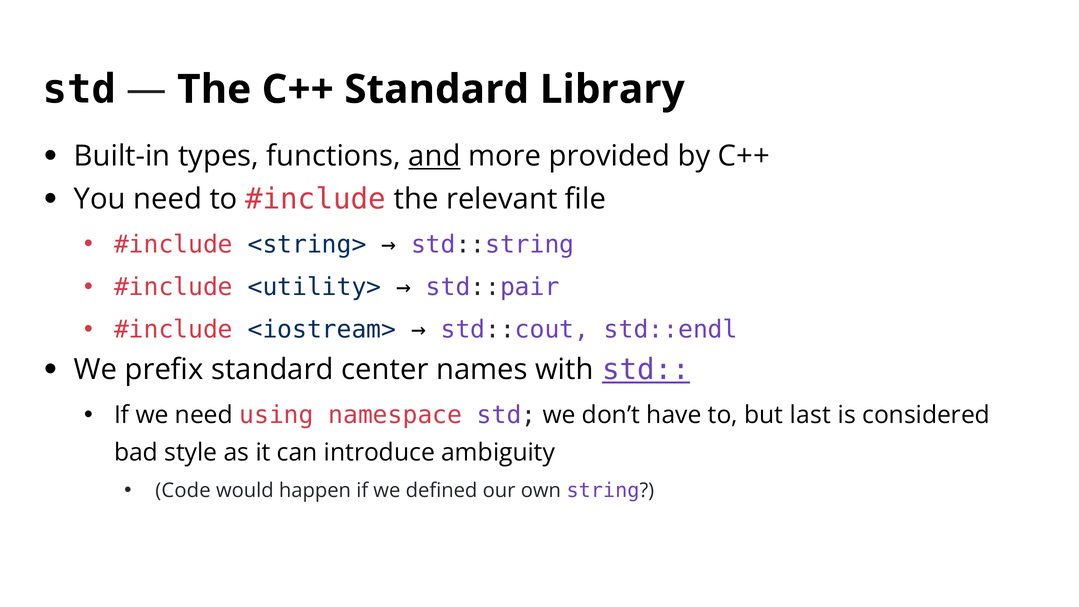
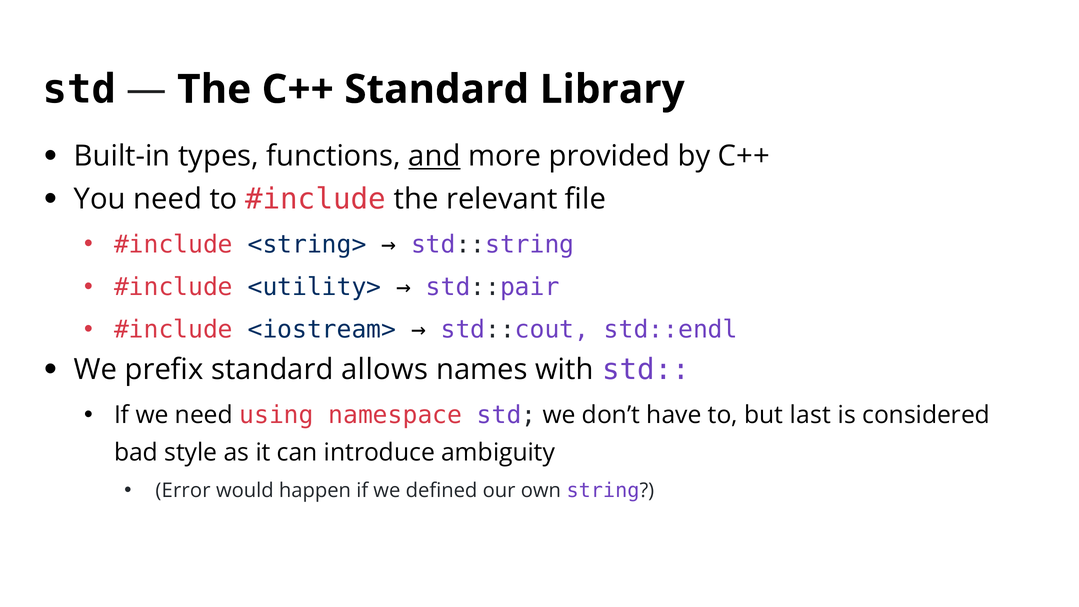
center: center -> allows
std at (646, 370) underline: present -> none
Code: Code -> Error
